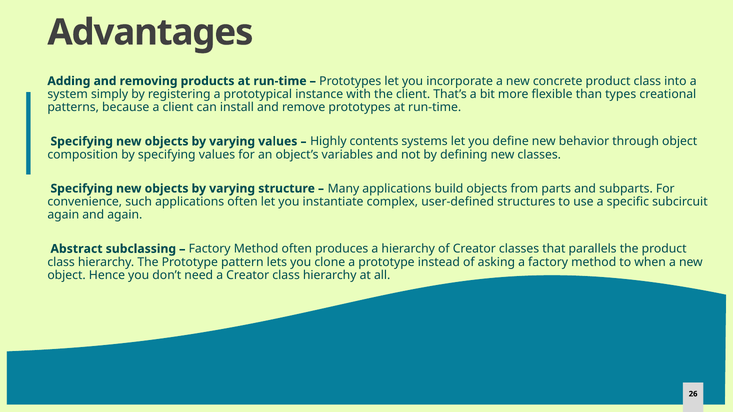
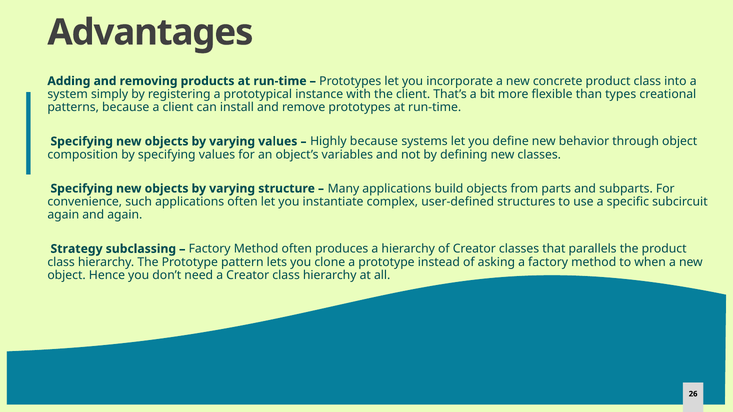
Highly contents: contents -> because
Abstract: Abstract -> Strategy
